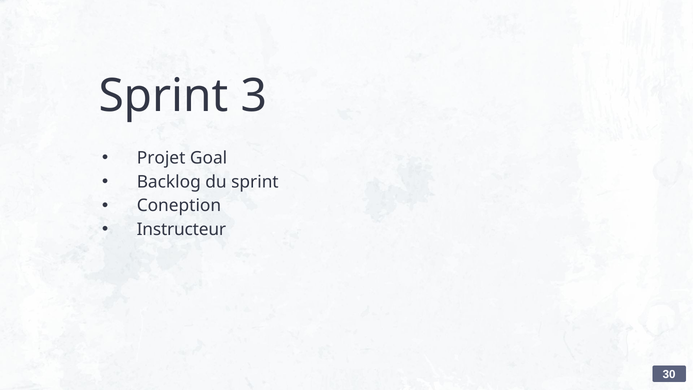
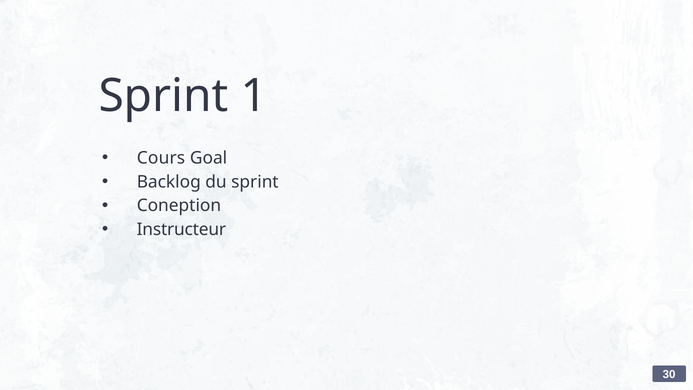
3: 3 -> 1
Projet: Projet -> Cours
